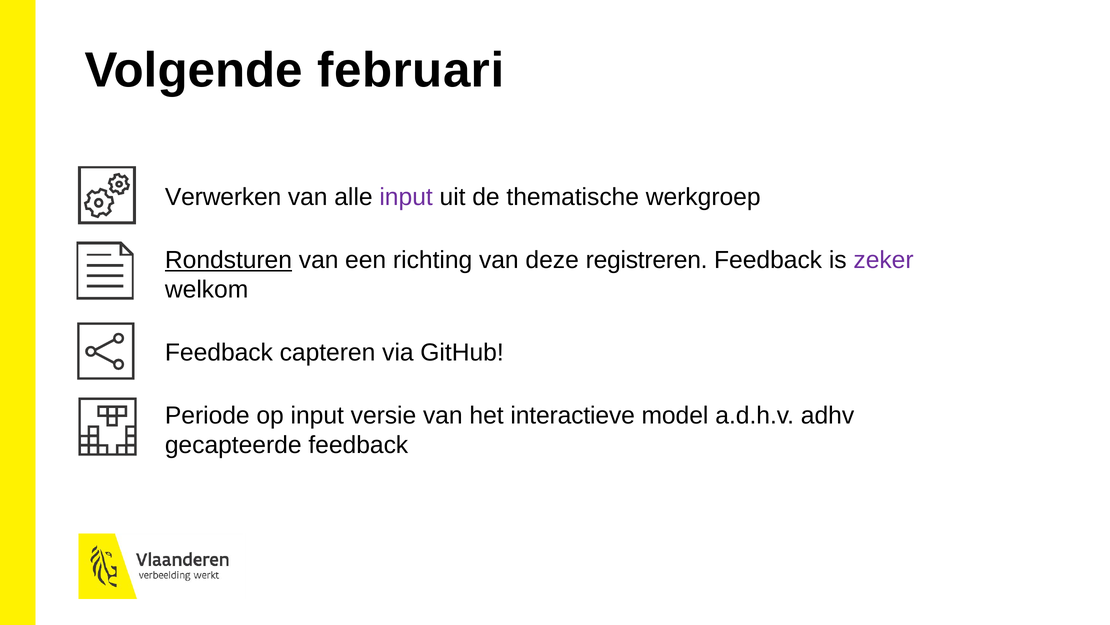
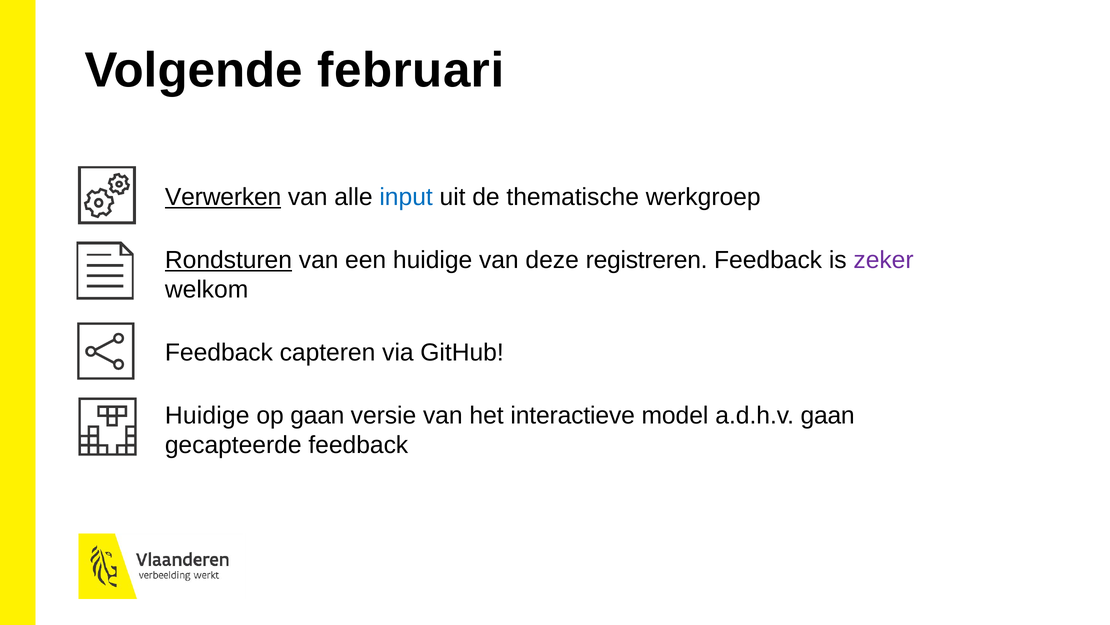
Verwerken underline: none -> present
input at (406, 197) colour: purple -> blue
een richting: richting -> huidige
Periode at (207, 415): Periode -> Huidige
op input: input -> gaan
a.d.h.v adhv: adhv -> gaan
